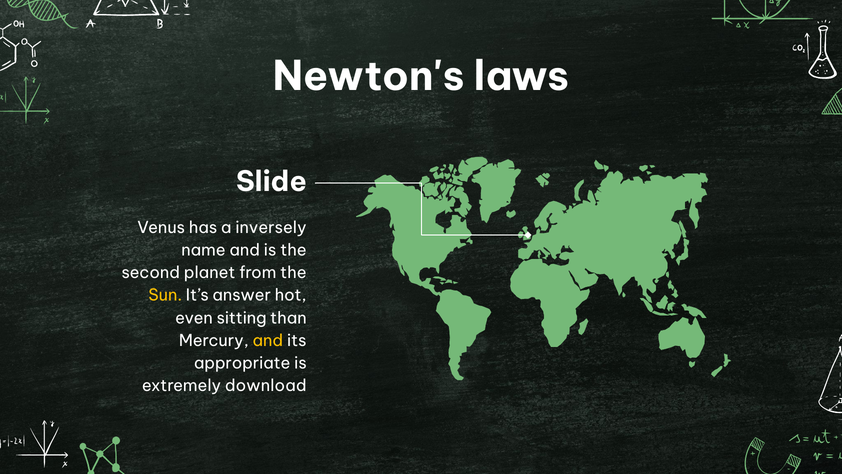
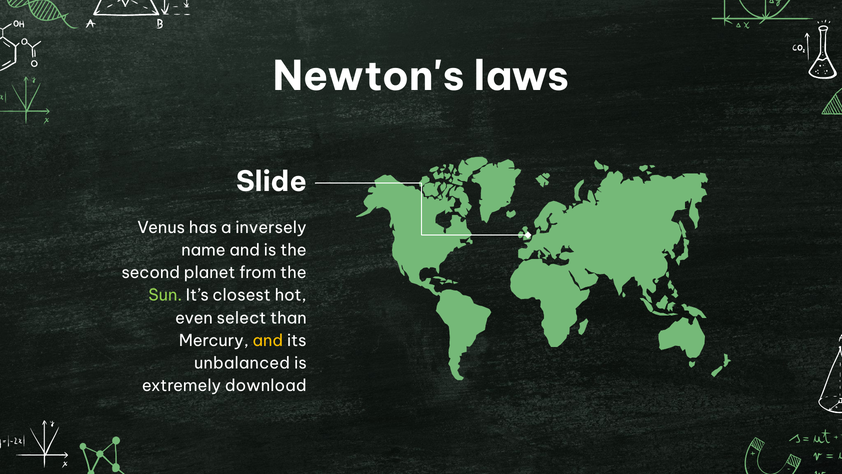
Sun colour: yellow -> light green
answer: answer -> closest
sitting: sitting -> select
appropriate: appropriate -> unbalanced
